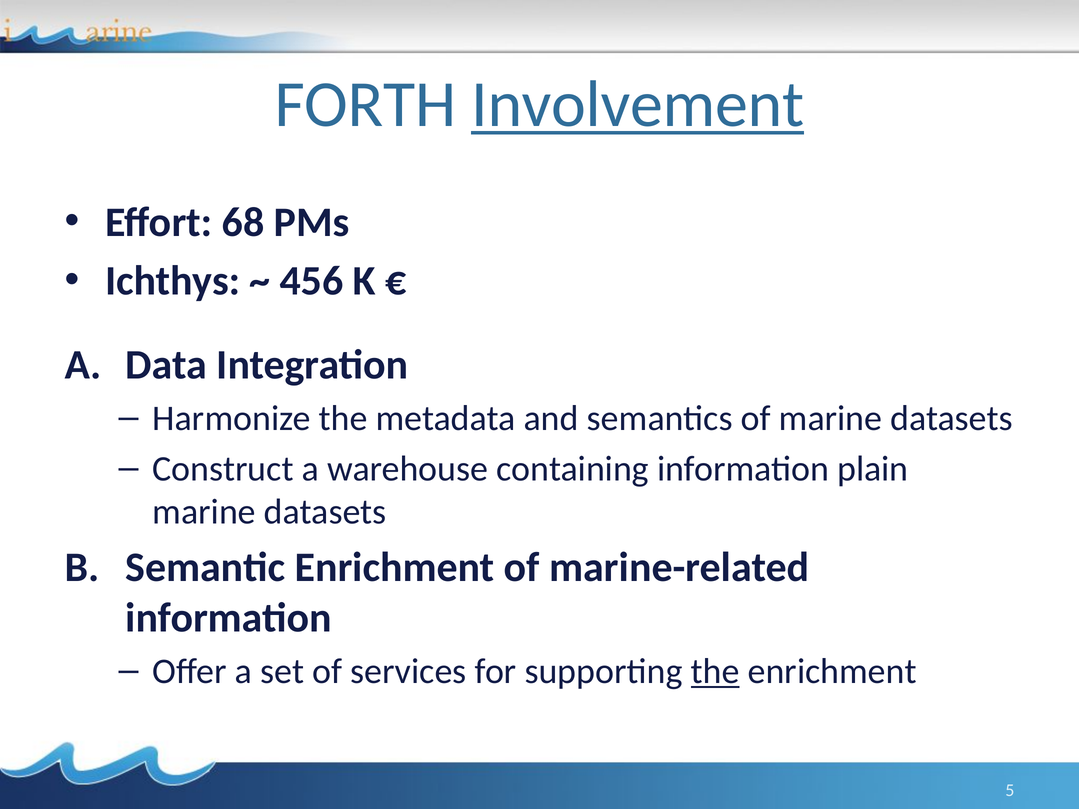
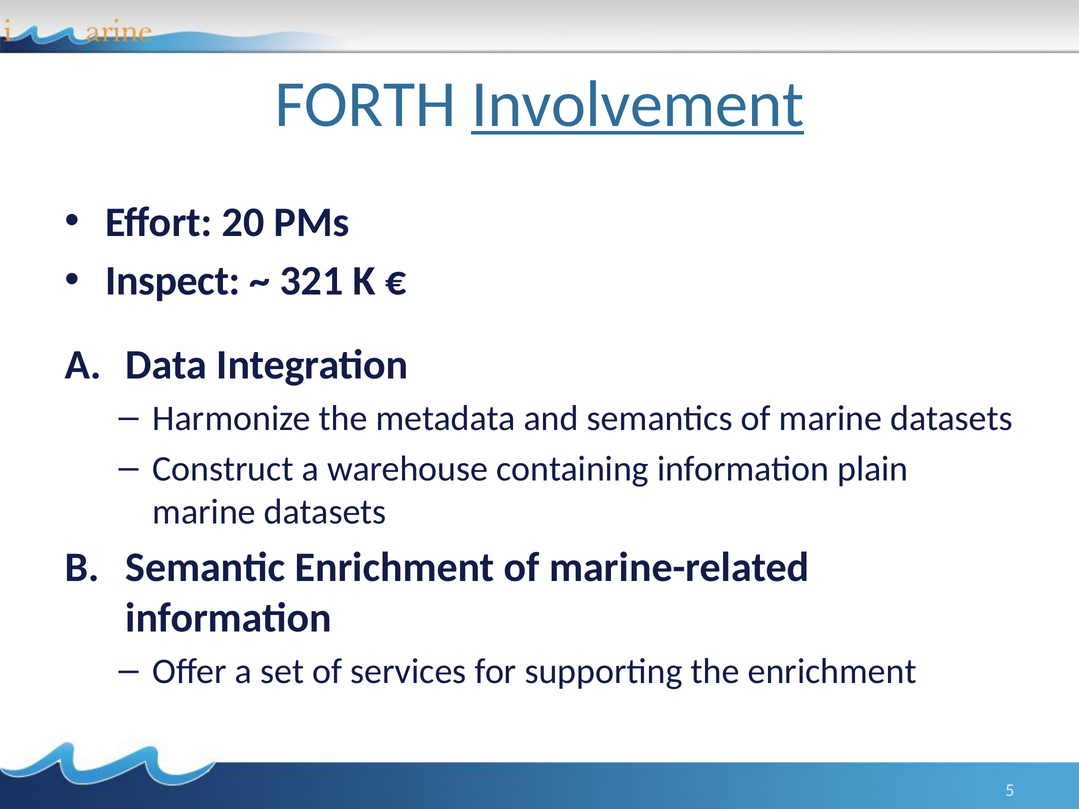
68: 68 -> 20
Ichthys: Ichthys -> Inspect
456: 456 -> 321
the at (715, 672) underline: present -> none
